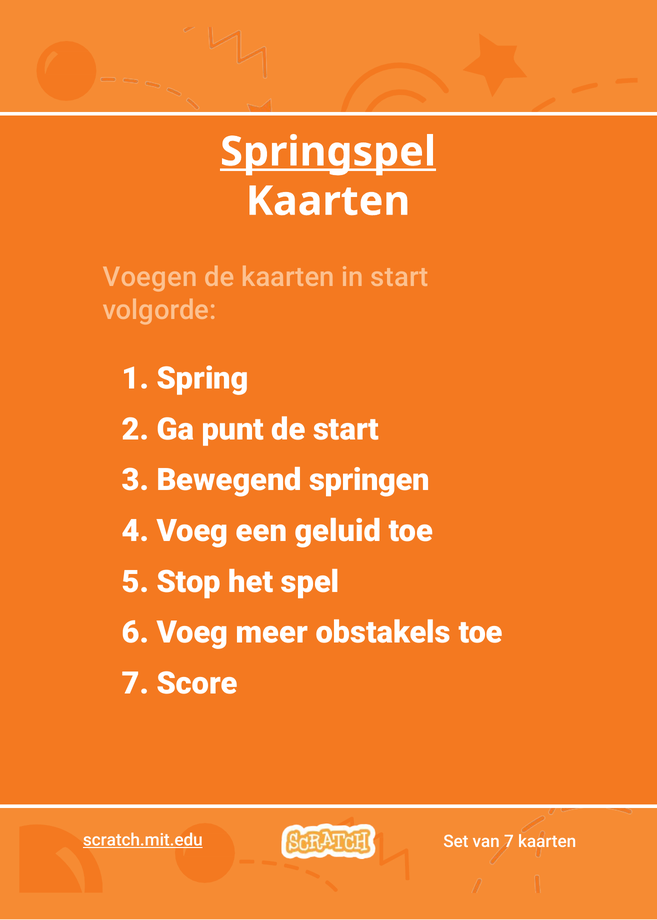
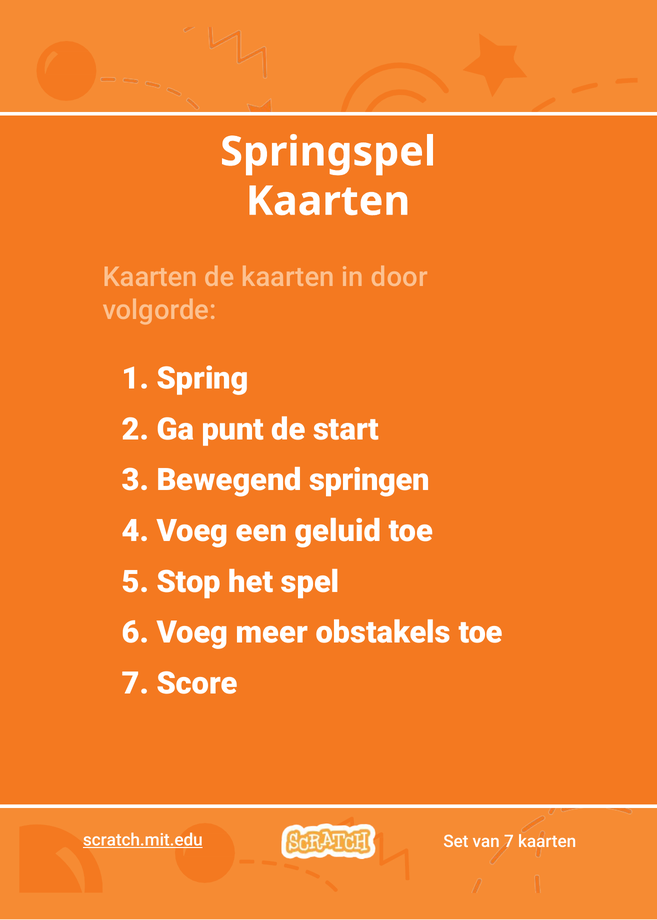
Springspel underline: present -> none
Voegen at (150, 277): Voegen -> Kaarten
in start: start -> door
